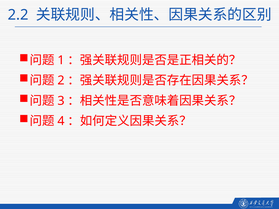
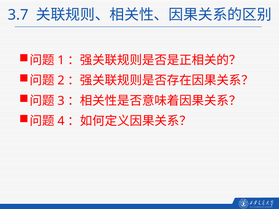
2.2: 2.2 -> 3.7
